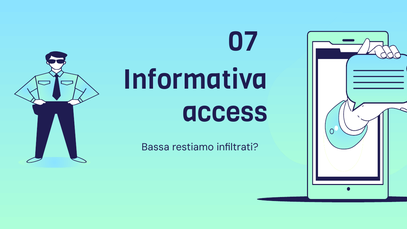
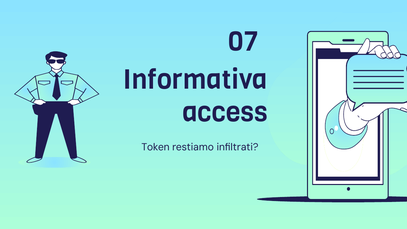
Bassa: Bassa -> Token
